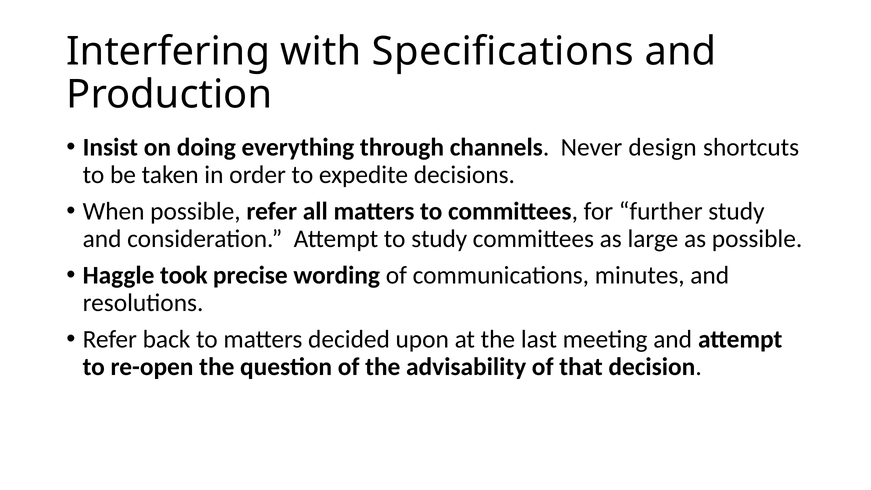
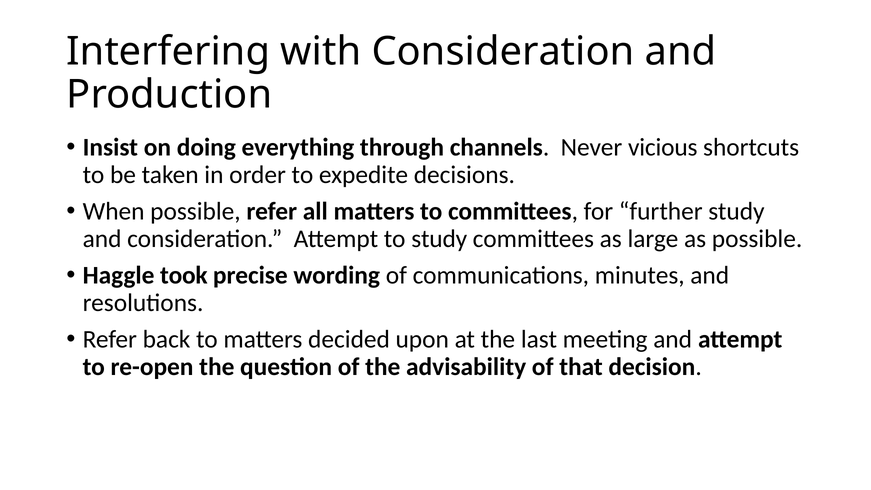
with Specifications: Specifications -> Consideration
design: design -> vicious
